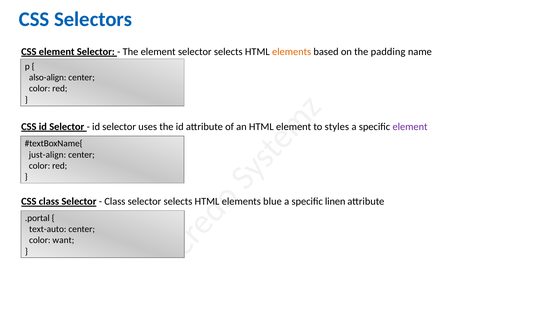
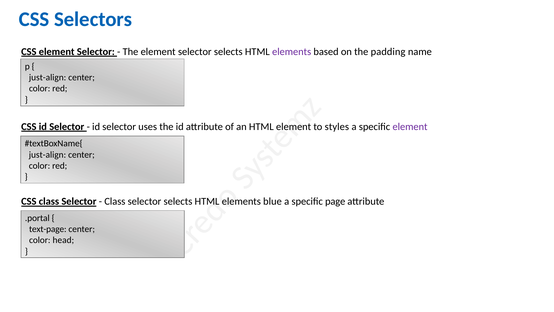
elements at (292, 52) colour: orange -> purple
also-align at (48, 77): also-align -> just-align
linen: linen -> page
text-auto: text-auto -> text-page
want: want -> head
